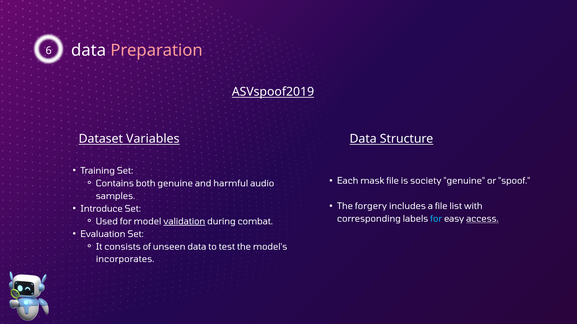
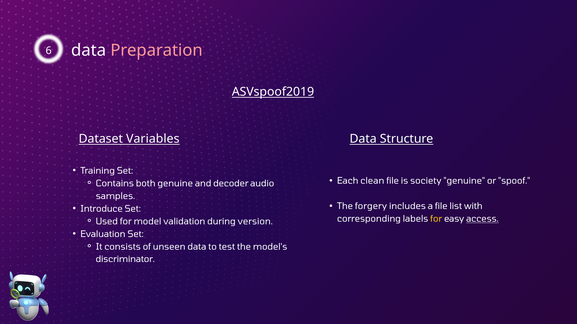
mask: mask -> clean
harmful: harmful -> decoder
for at (436, 219) colour: light blue -> yellow
validation underline: present -> none
combat: combat -> version
incorporates: incorporates -> discriminator
